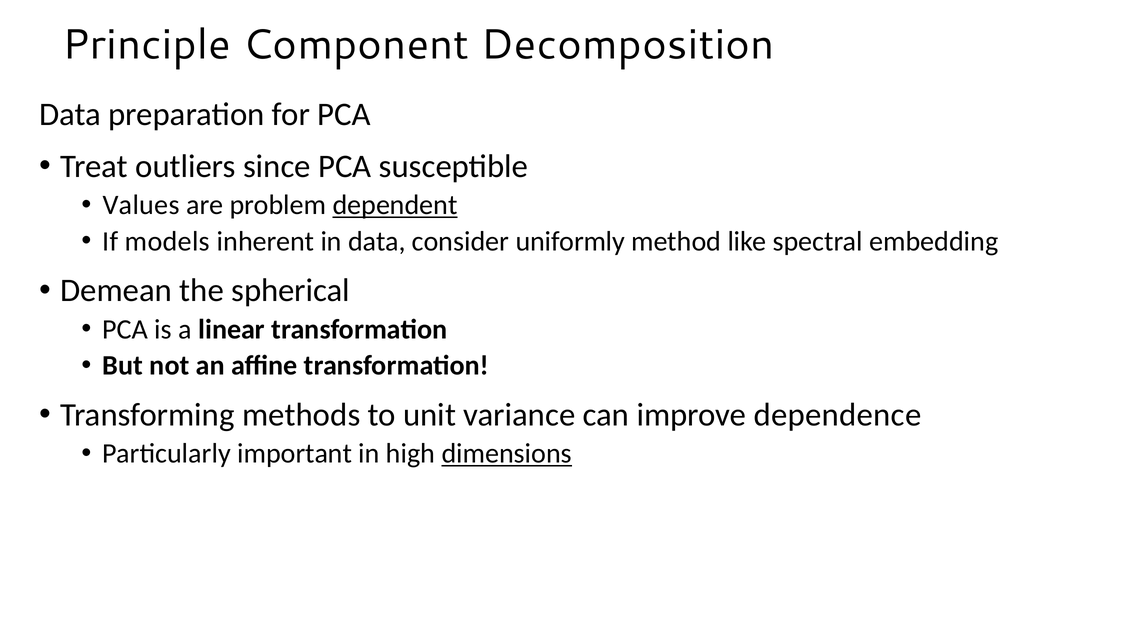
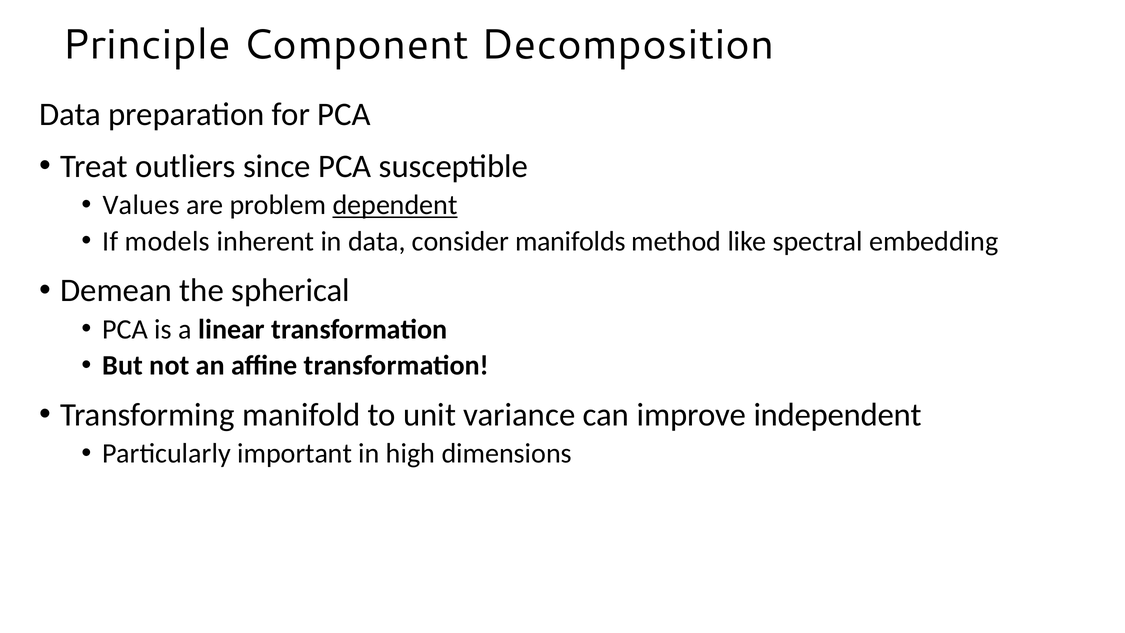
uniformly: uniformly -> manifolds
methods: methods -> manifold
dependence: dependence -> independent
dimensions underline: present -> none
